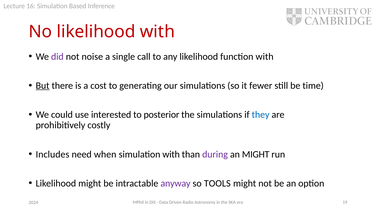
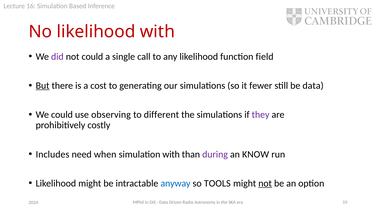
not noise: noise -> could
function with: with -> field
be time: time -> data
interested: interested -> observing
posterior: posterior -> different
they colour: blue -> purple
an MIGHT: MIGHT -> KNOW
anyway colour: purple -> blue
not at (265, 183) underline: none -> present
